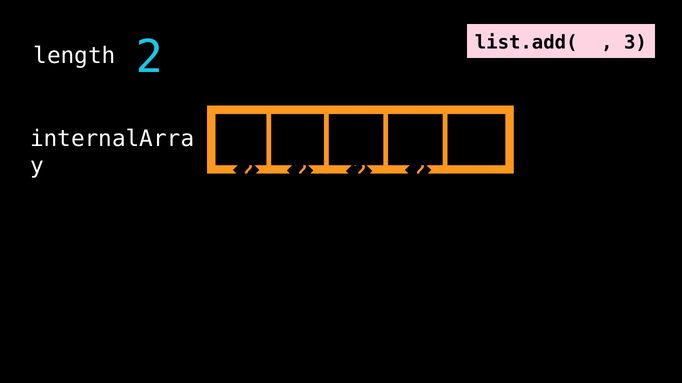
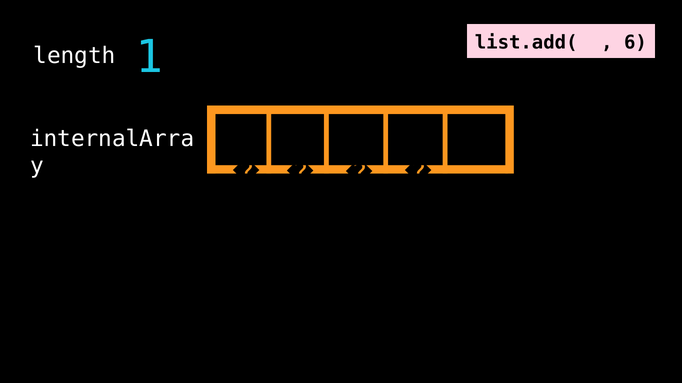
3: 3 -> 6
2: 2 -> 1
